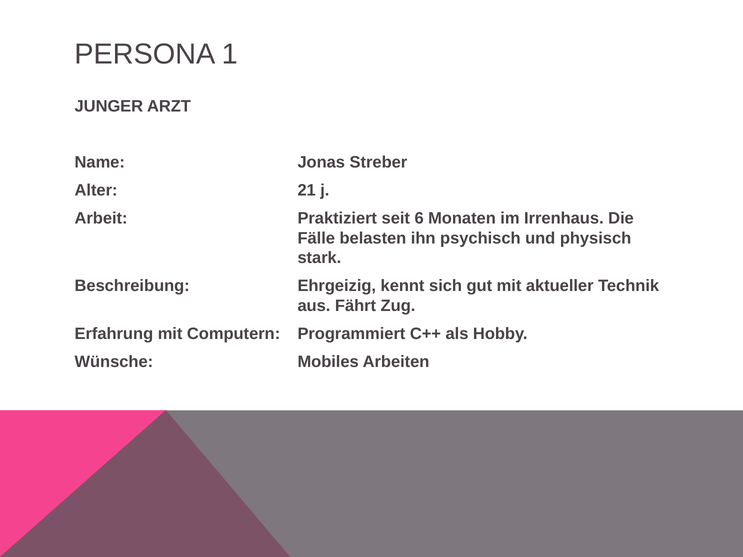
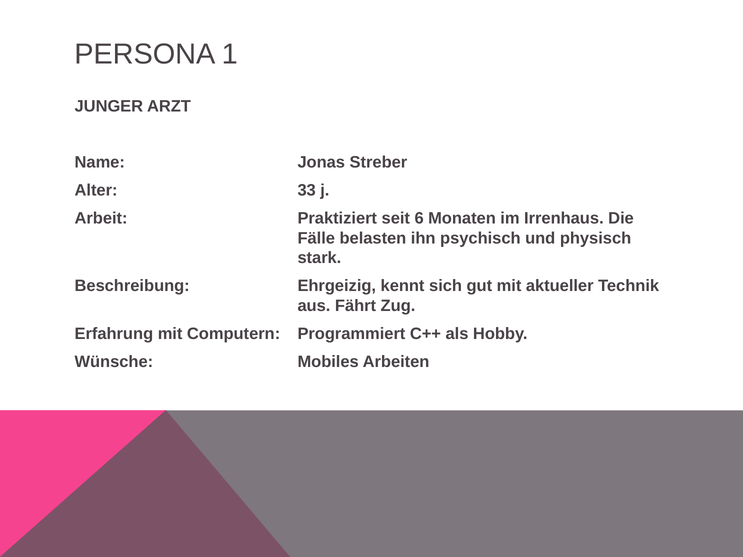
21: 21 -> 33
